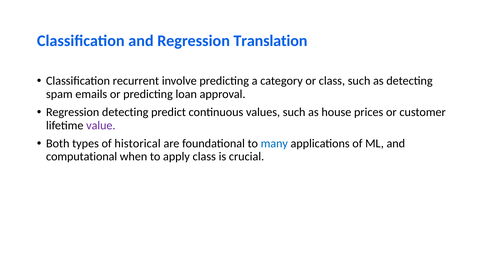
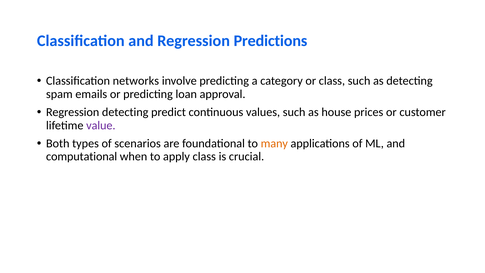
Translation: Translation -> Predictions
recurrent: recurrent -> networks
historical: historical -> scenarios
many colour: blue -> orange
